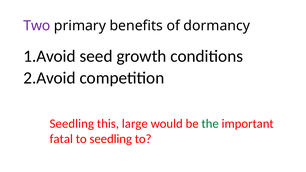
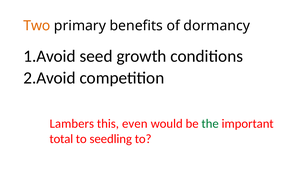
Two colour: purple -> orange
Seedling at (72, 124): Seedling -> Lambers
large: large -> even
fatal: fatal -> total
